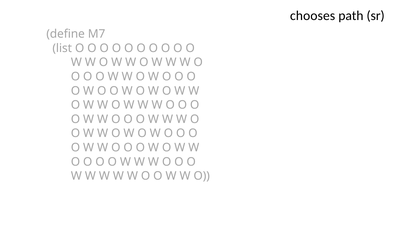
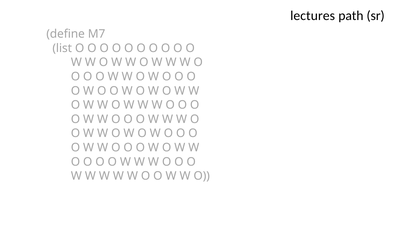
chooses: chooses -> lectures
